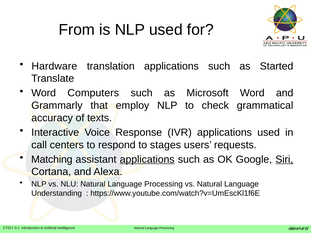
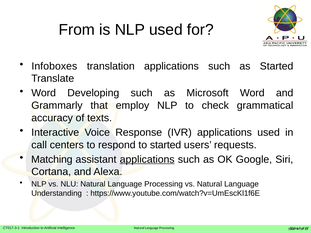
Hardware: Hardware -> Infoboxes
Computers: Computers -> Developing
to stages: stages -> started
Siri underline: present -> none
